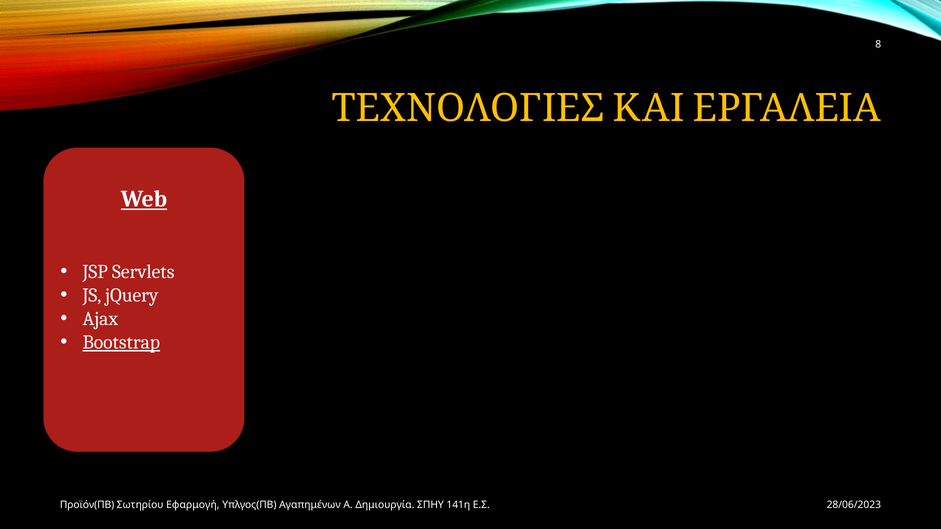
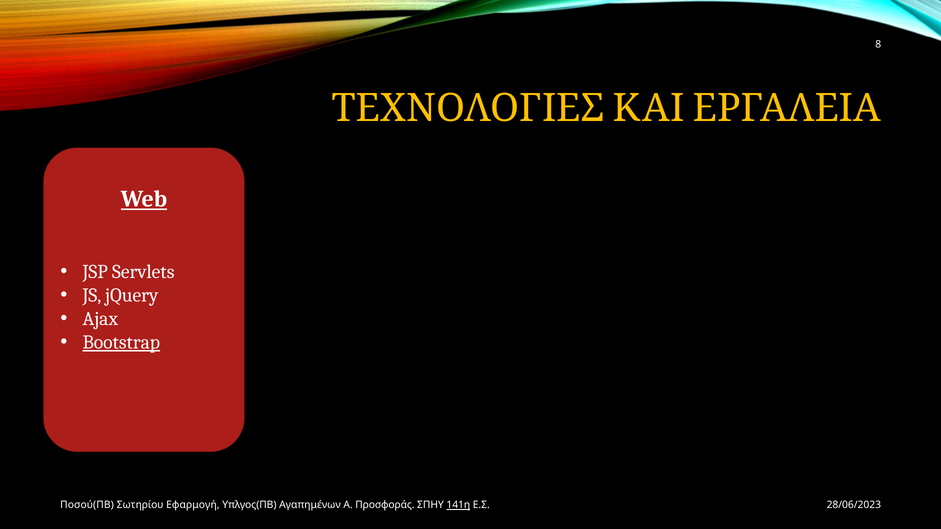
Προϊόν(ΠΒ: Προϊόν(ΠΒ -> Ποσού(ΠΒ
Δημιουργία: Δημιουργία -> Προσφοράς
141η underline: none -> present
